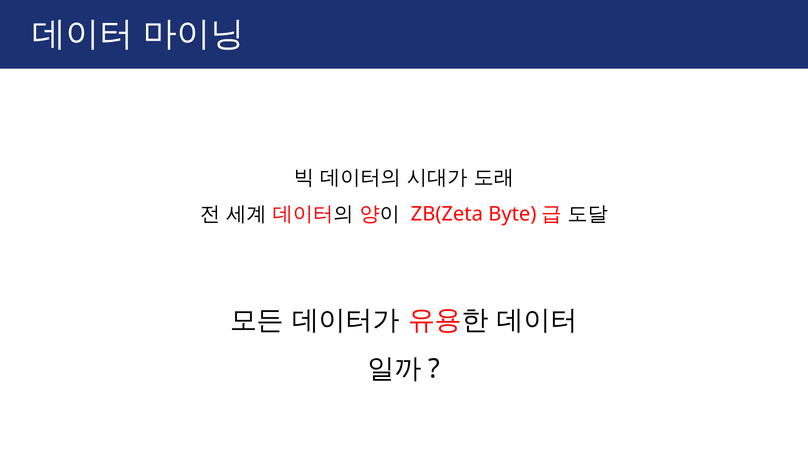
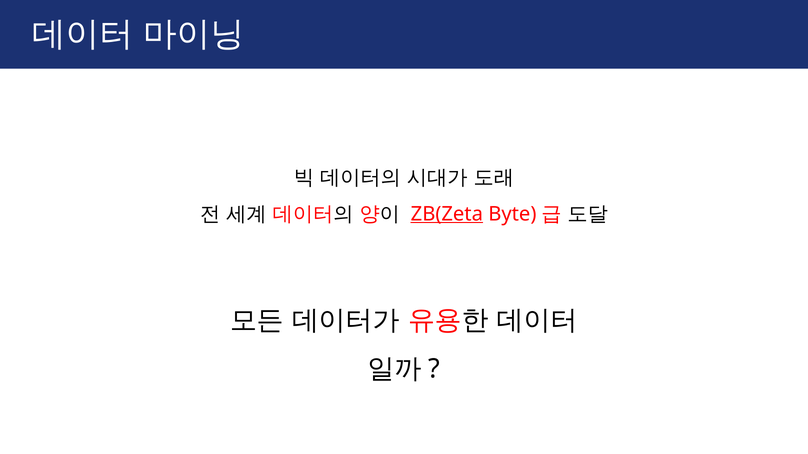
ZB(Zeta underline: none -> present
